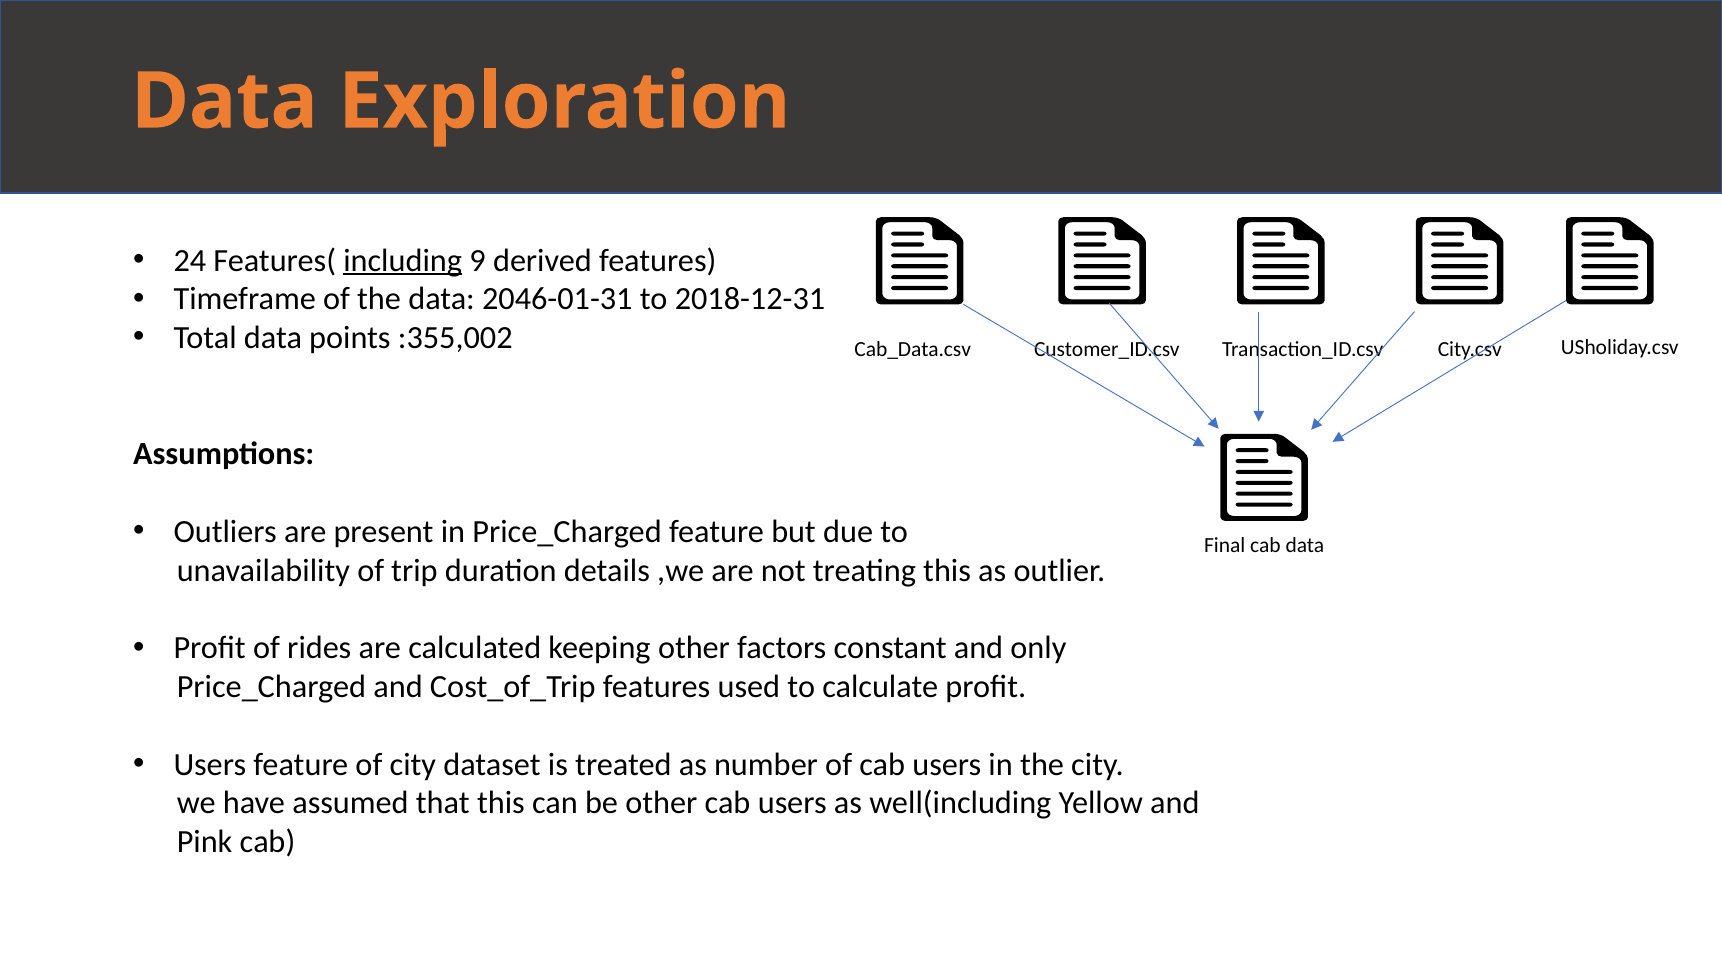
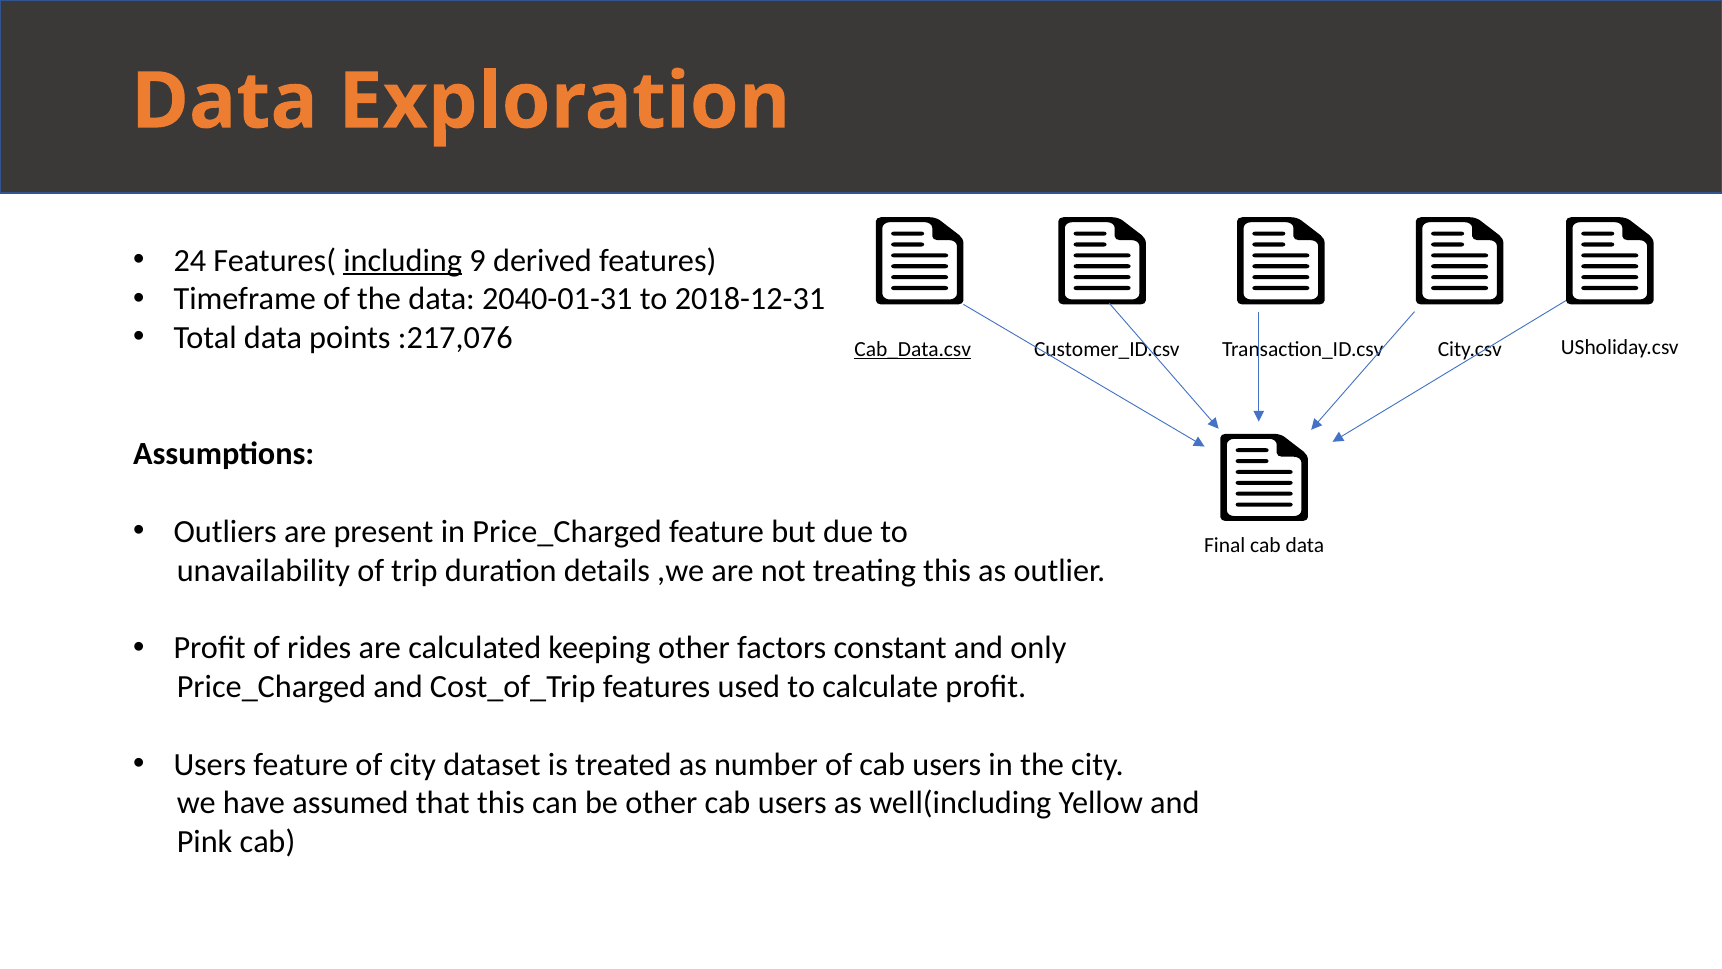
2046-01-31: 2046-01-31 -> 2040-01-31
:355,002: :355,002 -> :217,076
Cab_Data.csv underline: none -> present
